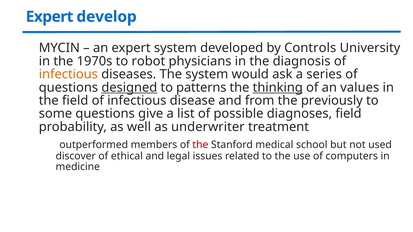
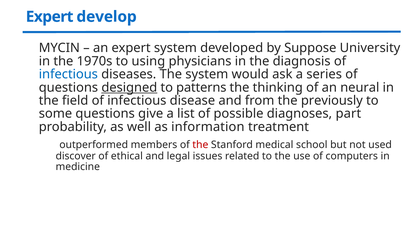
Controls: Controls -> Suppose
robot: robot -> using
infectious at (68, 74) colour: orange -> blue
thinking underline: present -> none
values: values -> neural
diagnoses field: field -> part
underwriter: underwriter -> information
